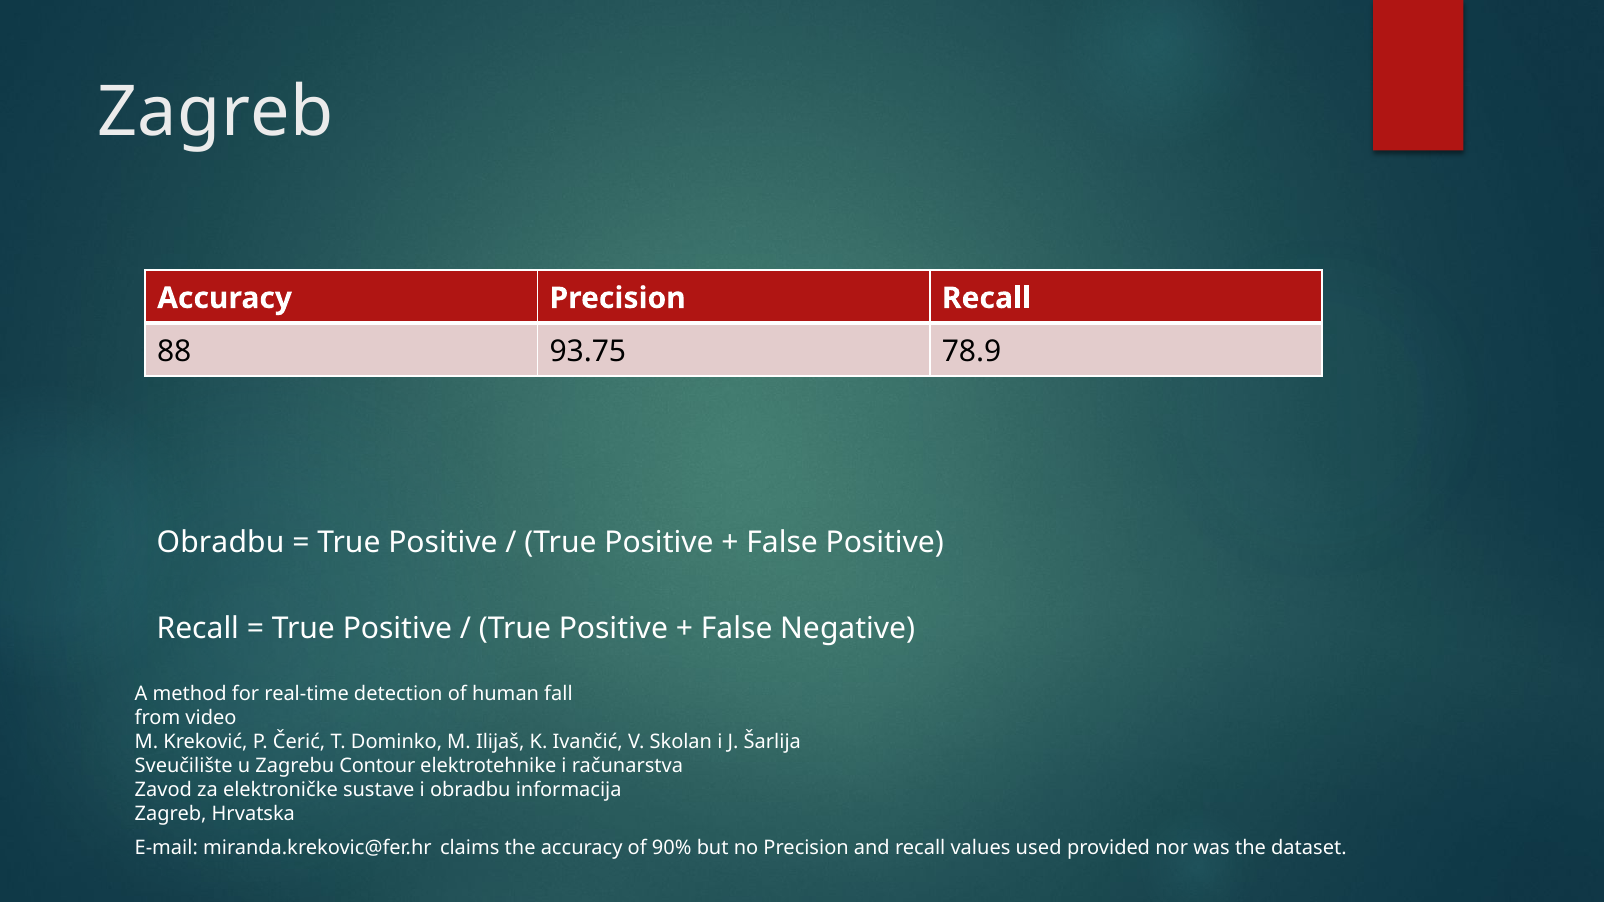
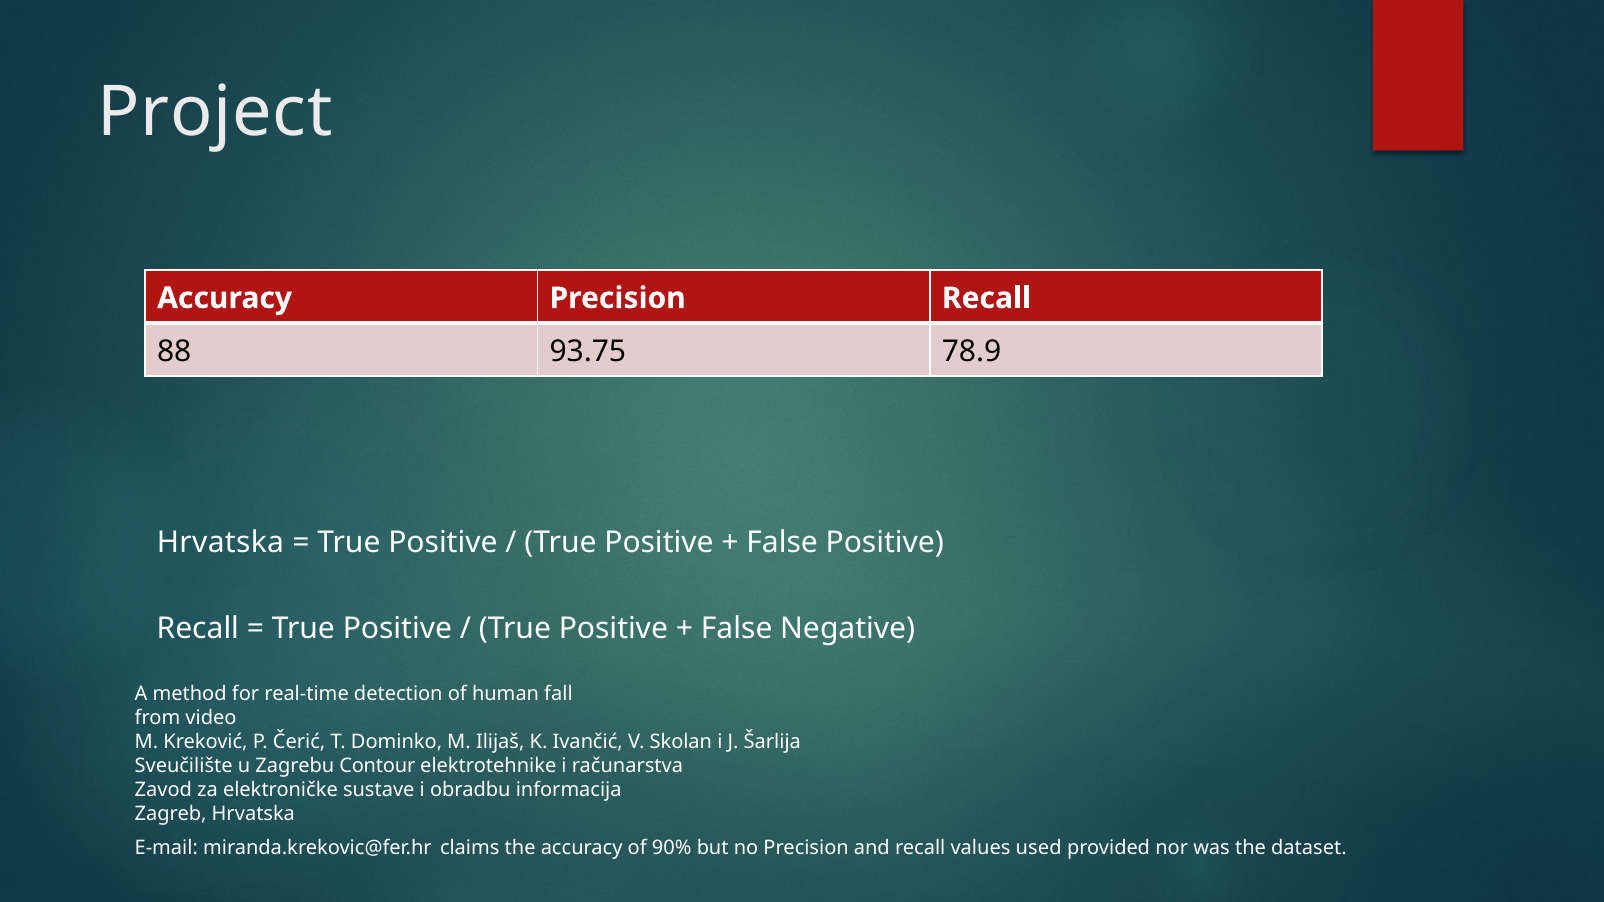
Zagreb at (215, 113): Zagreb -> Project
Obradbu at (221, 542): Obradbu -> Hrvatska
